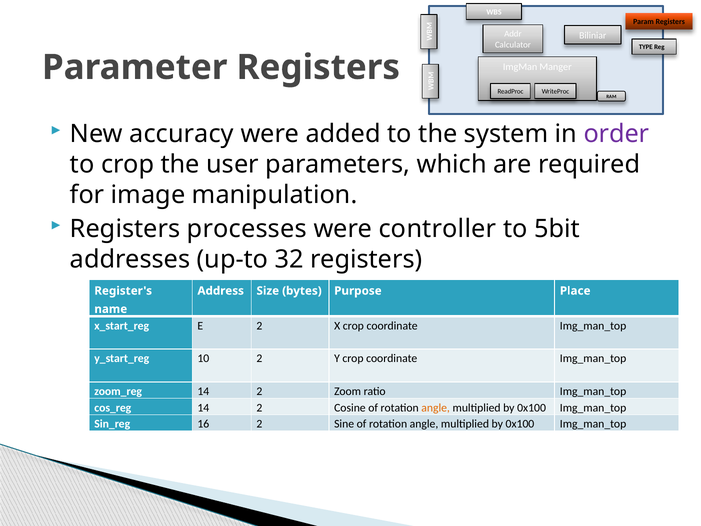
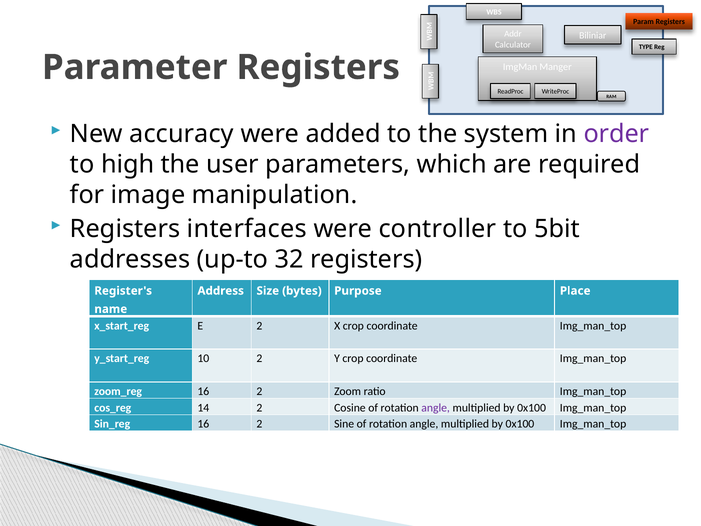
to crop: crop -> high
processes: processes -> interfaces
14 at (203, 391): 14 -> 16
angle at (436, 408) colour: orange -> purple
